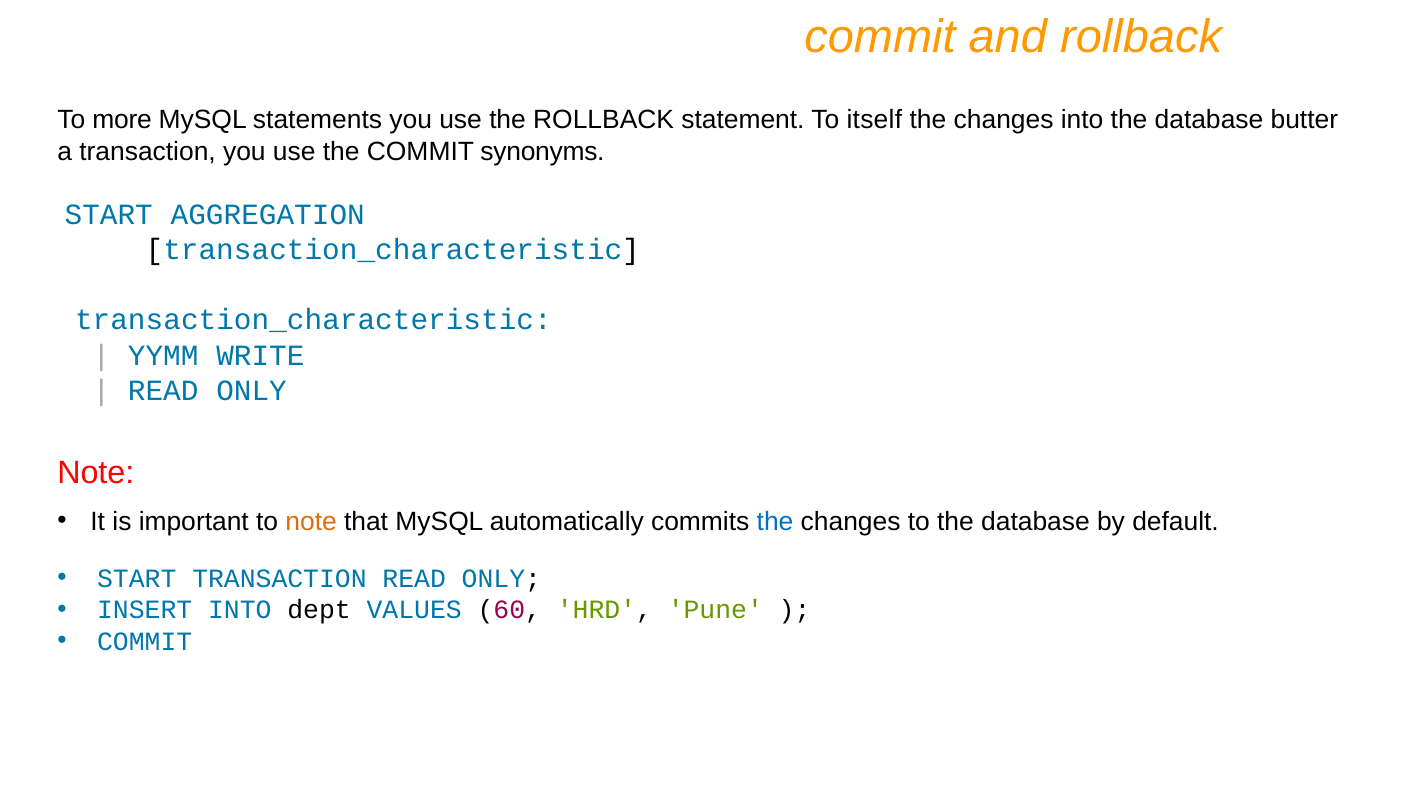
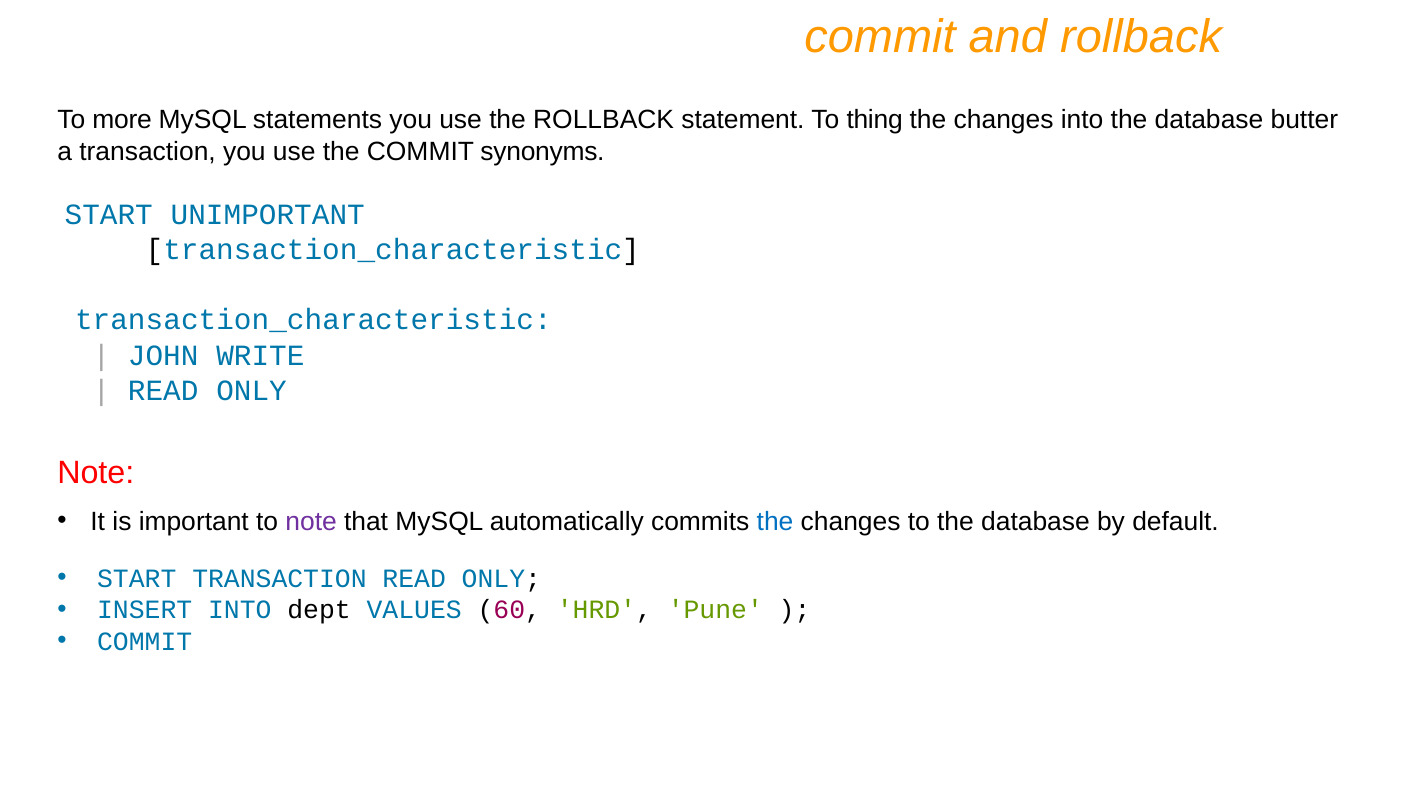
itself: itself -> thing
AGGREGATION: AGGREGATION -> UNIMPORTANT
YYMM: YYMM -> JOHN
note at (311, 522) colour: orange -> purple
